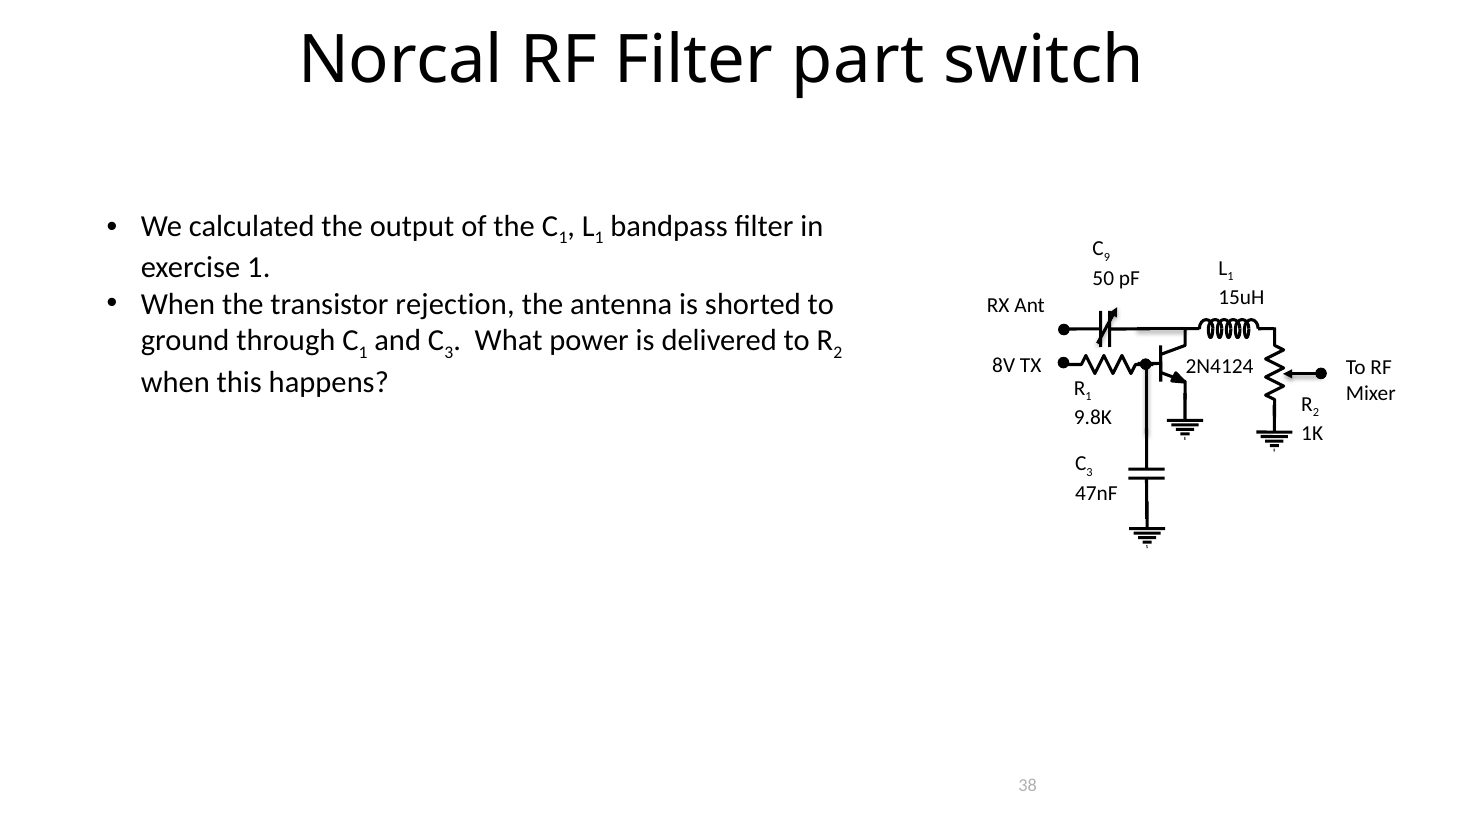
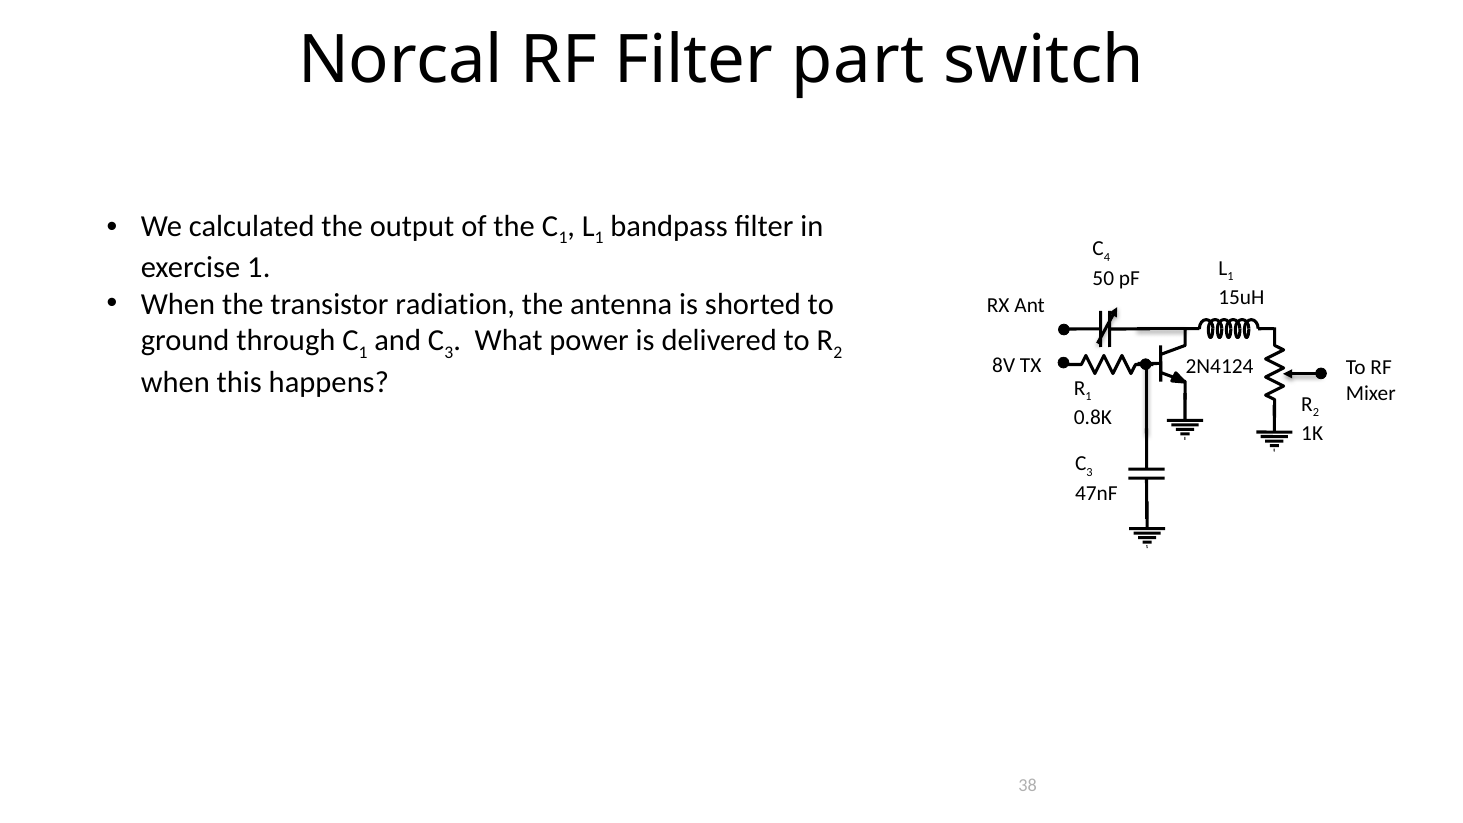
9: 9 -> 4
rejection: rejection -> radiation
9.8K: 9.8K -> 0.8K
